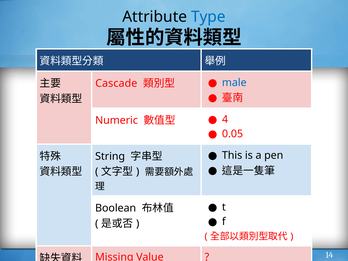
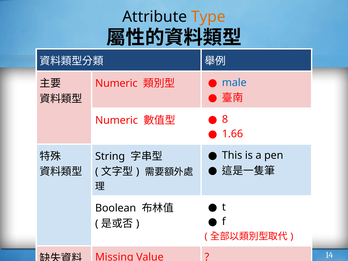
Type colour: blue -> orange
Cascade at (116, 83): Cascade -> Numeric
4: 4 -> 8
0.05: 0.05 -> 1.66
